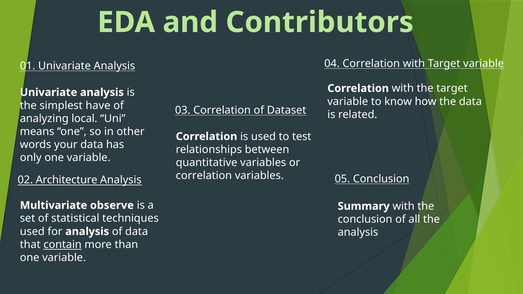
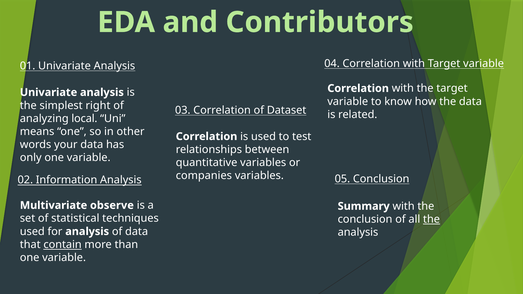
have: have -> right
correlation at (204, 176): correlation -> companies
Architecture: Architecture -> Information
the at (431, 219) underline: none -> present
